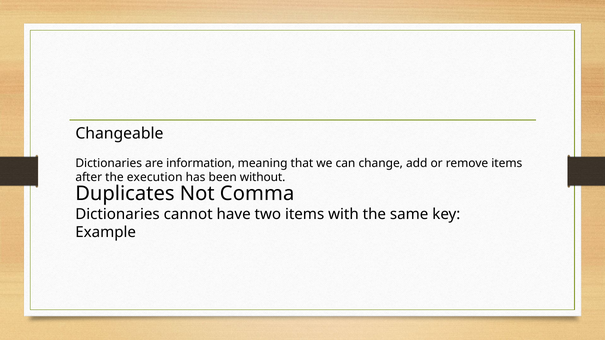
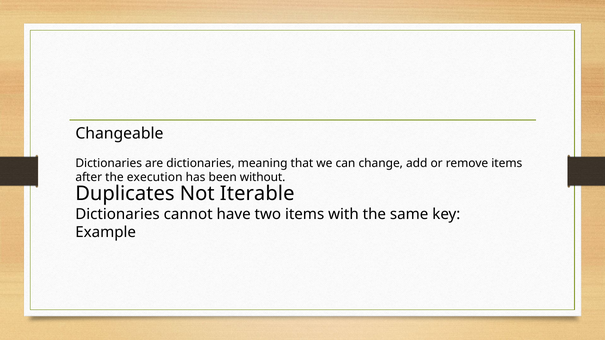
are information: information -> dictionaries
Comma: Comma -> Iterable
